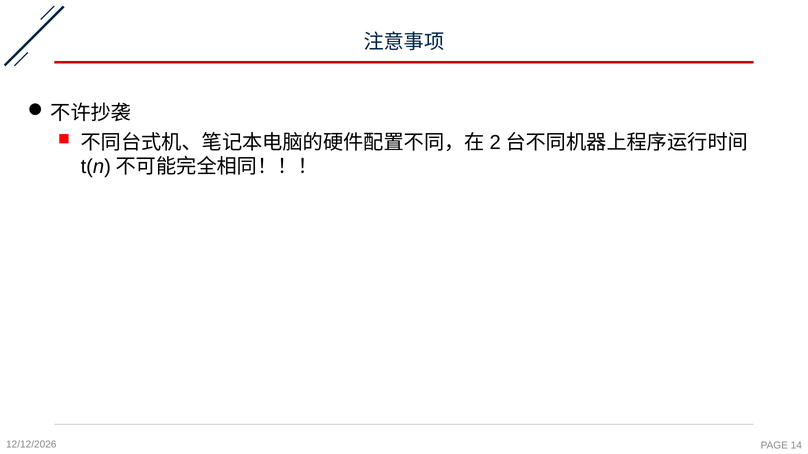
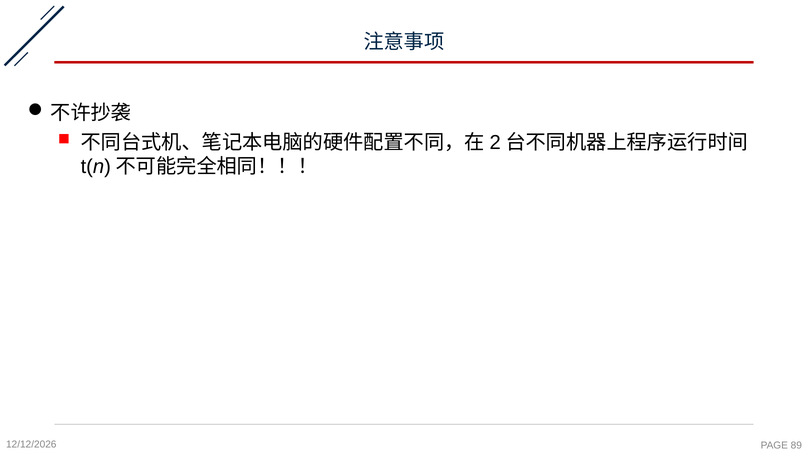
14: 14 -> 89
